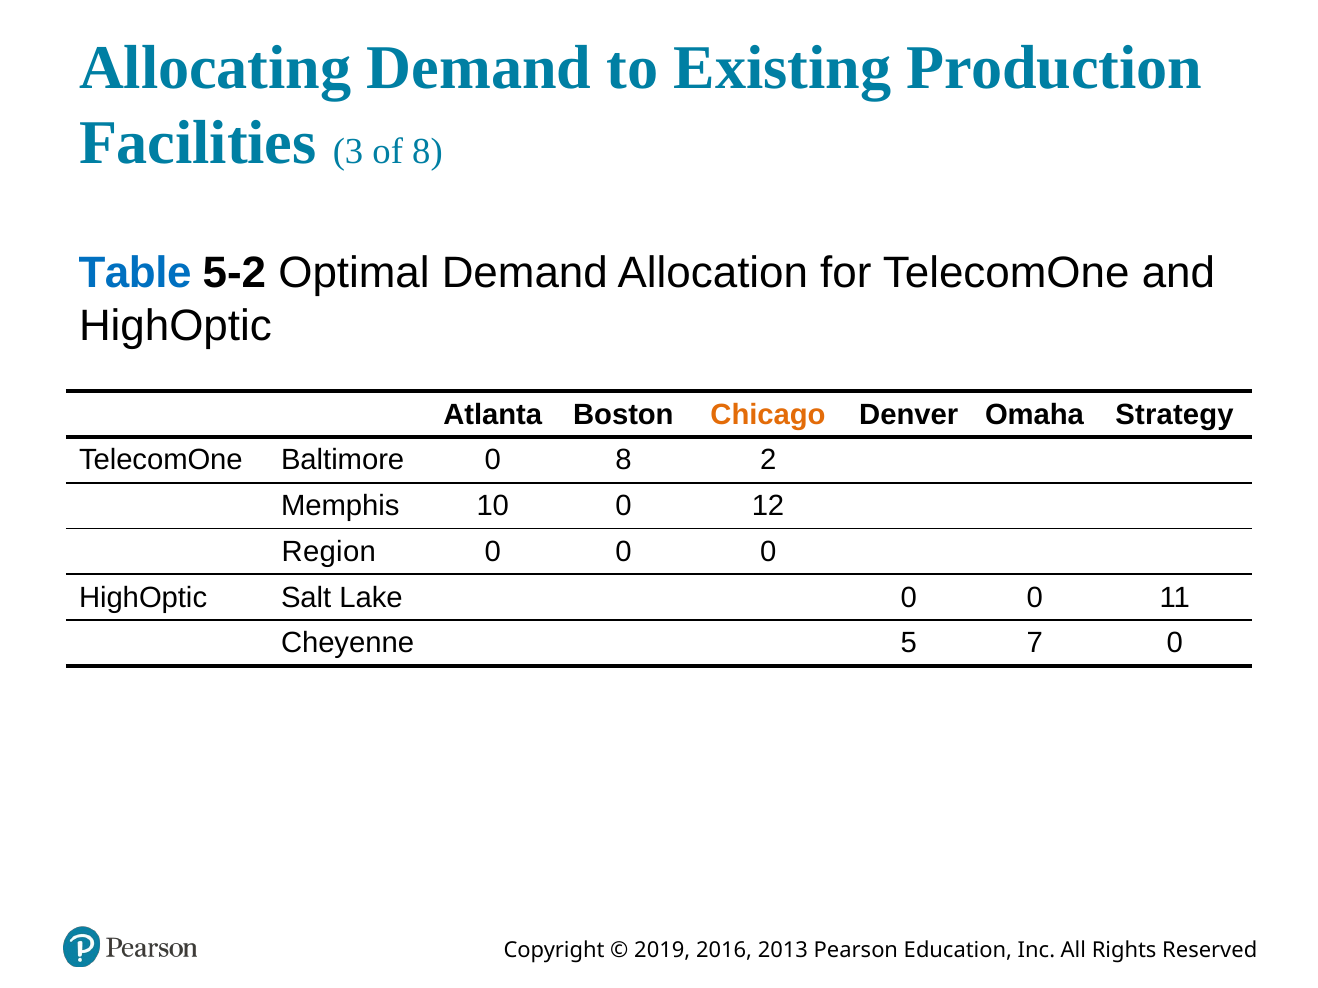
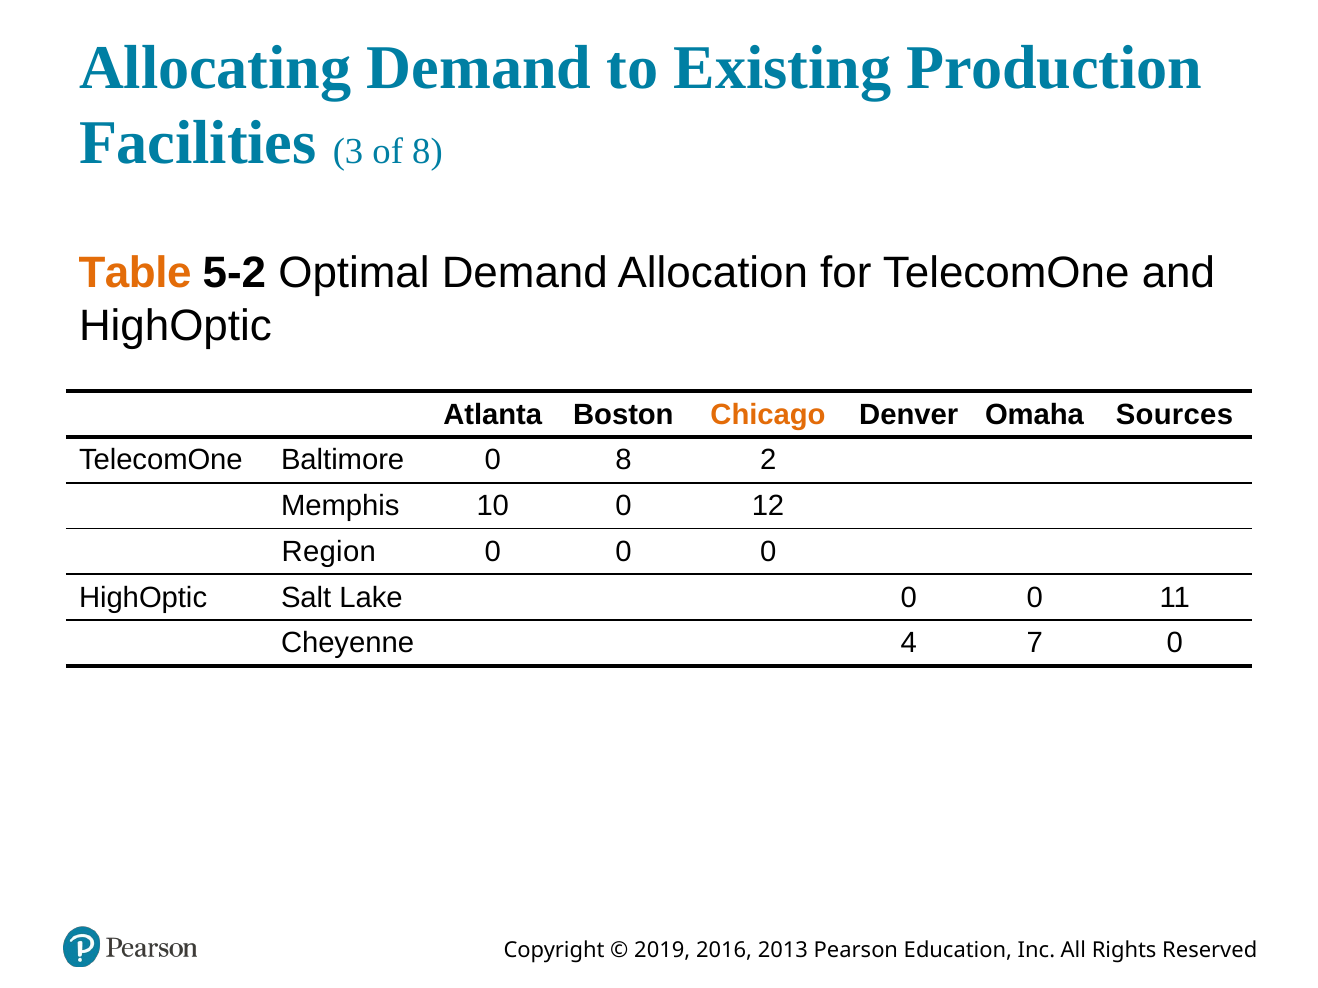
Table colour: blue -> orange
Strategy: Strategy -> Sources
5: 5 -> 4
